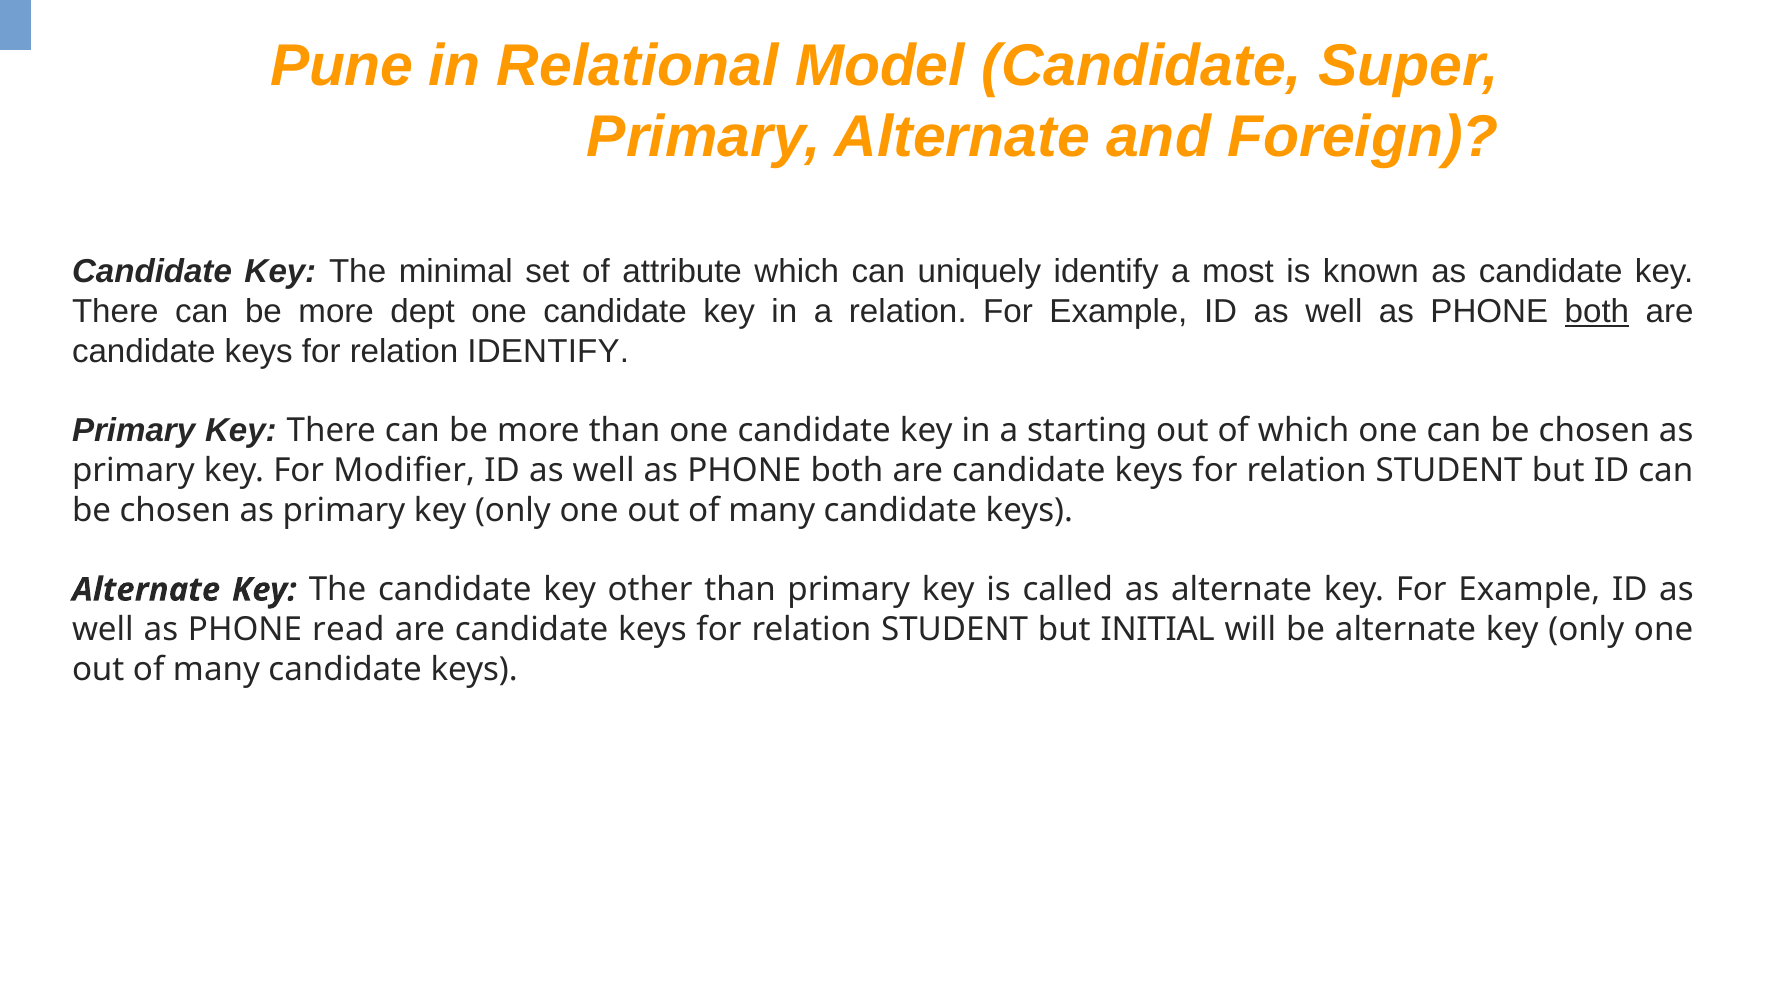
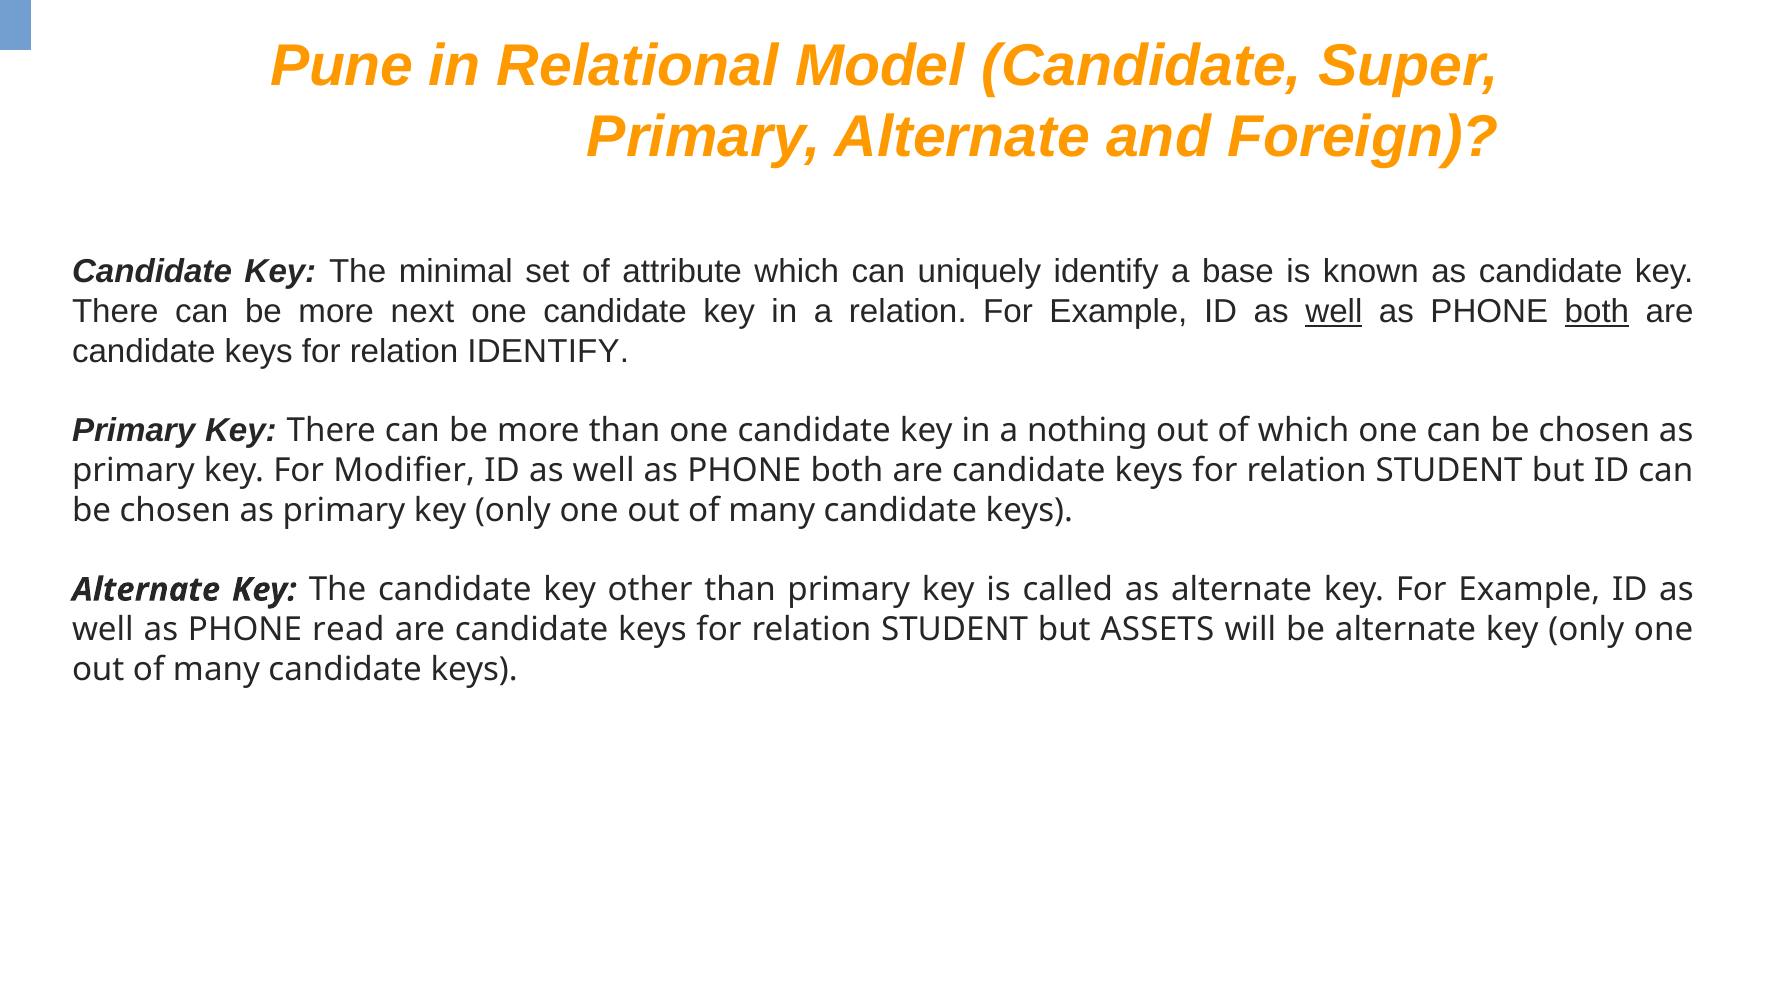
most: most -> base
dept: dept -> next
well at (1334, 311) underline: none -> present
starting: starting -> nothing
INITIAL: INITIAL -> ASSETS
